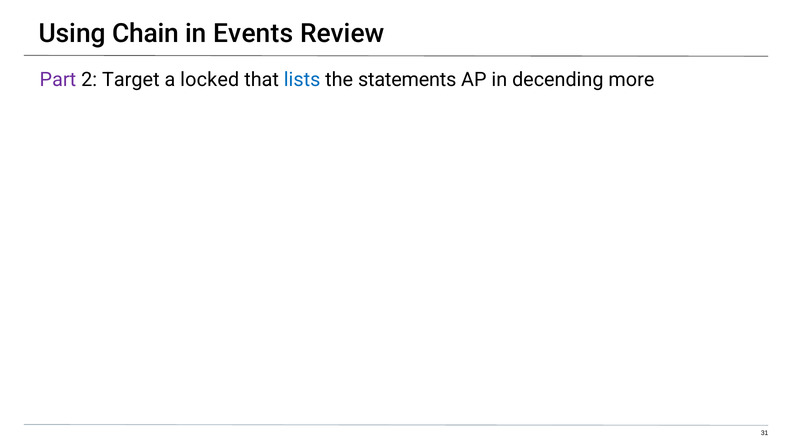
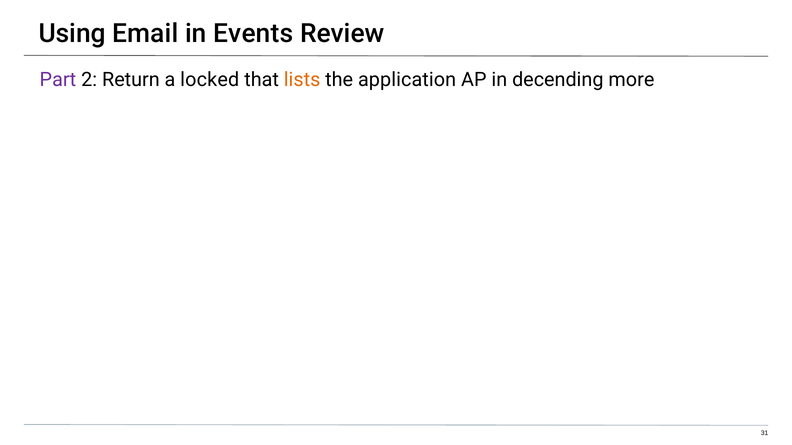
Chain: Chain -> Email
Target: Target -> Return
lists colour: blue -> orange
statements: statements -> application
